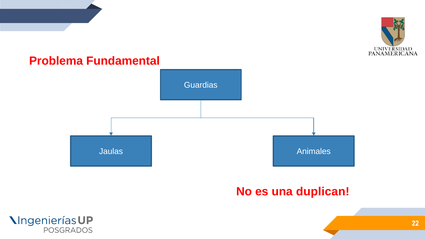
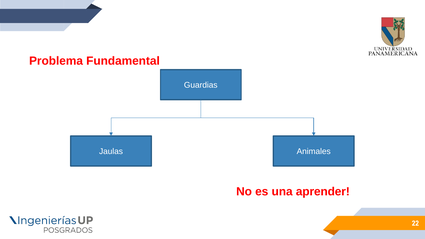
duplican: duplican -> aprender
